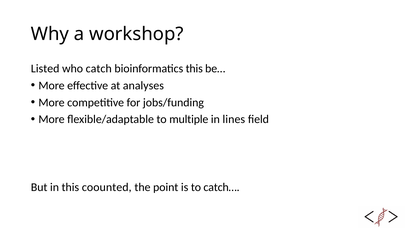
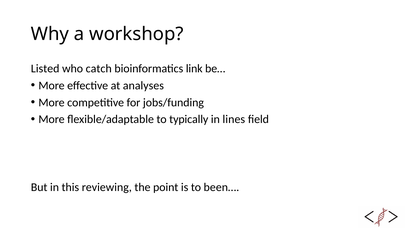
bioinformatics this: this -> link
multiple: multiple -> typically
coounted: coounted -> reviewing
catch…: catch… -> been…
